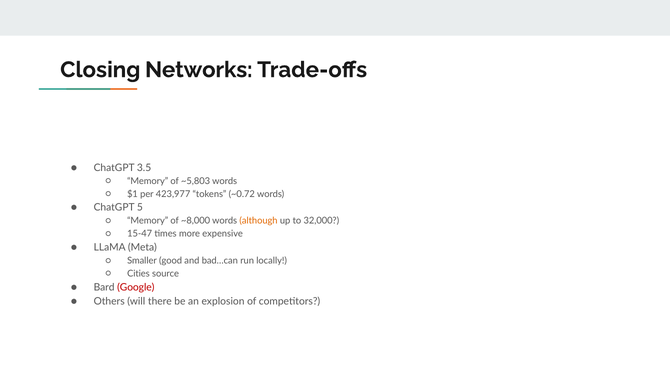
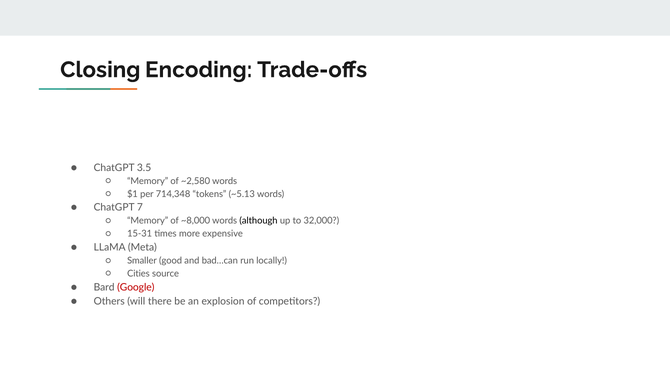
Networks: Networks -> Encoding
~5,803: ~5,803 -> ~2,580
423,977: 423,977 -> 714,348
~0.72: ~0.72 -> ~5.13
5: 5 -> 7
although colour: orange -> black
15-47: 15-47 -> 15-31
